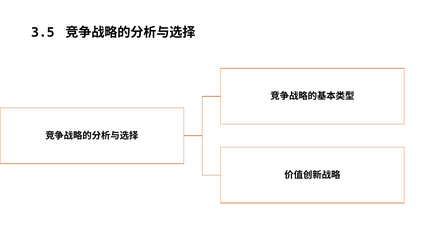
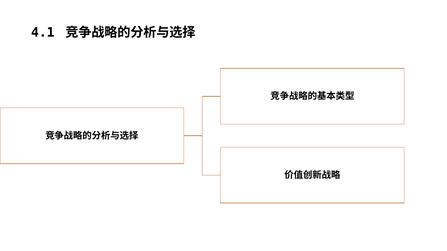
3.5: 3.5 -> 4.1
